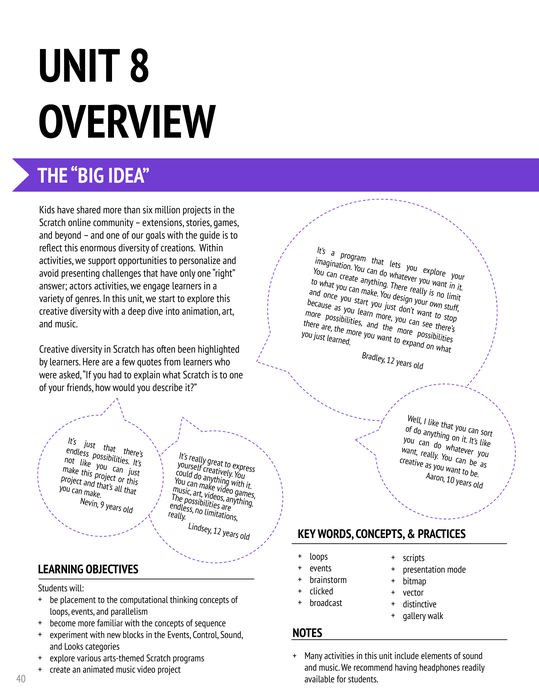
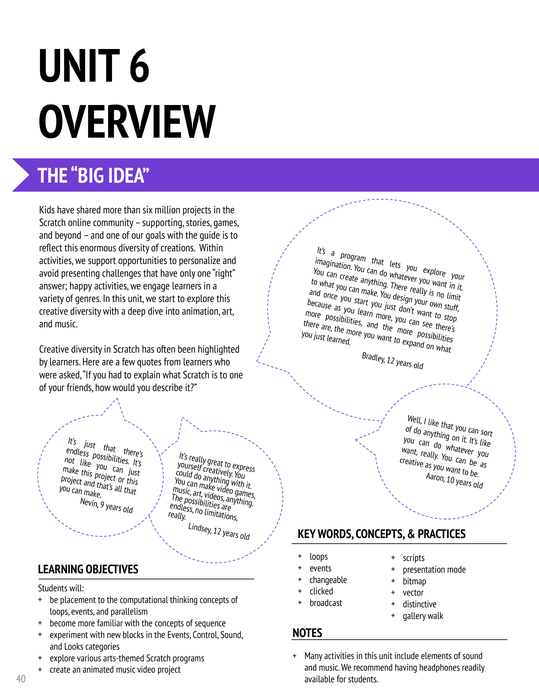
8: 8 -> 6
extensions: extensions -> supporting
actors: actors -> happy
brainstorm: brainstorm -> changeable
